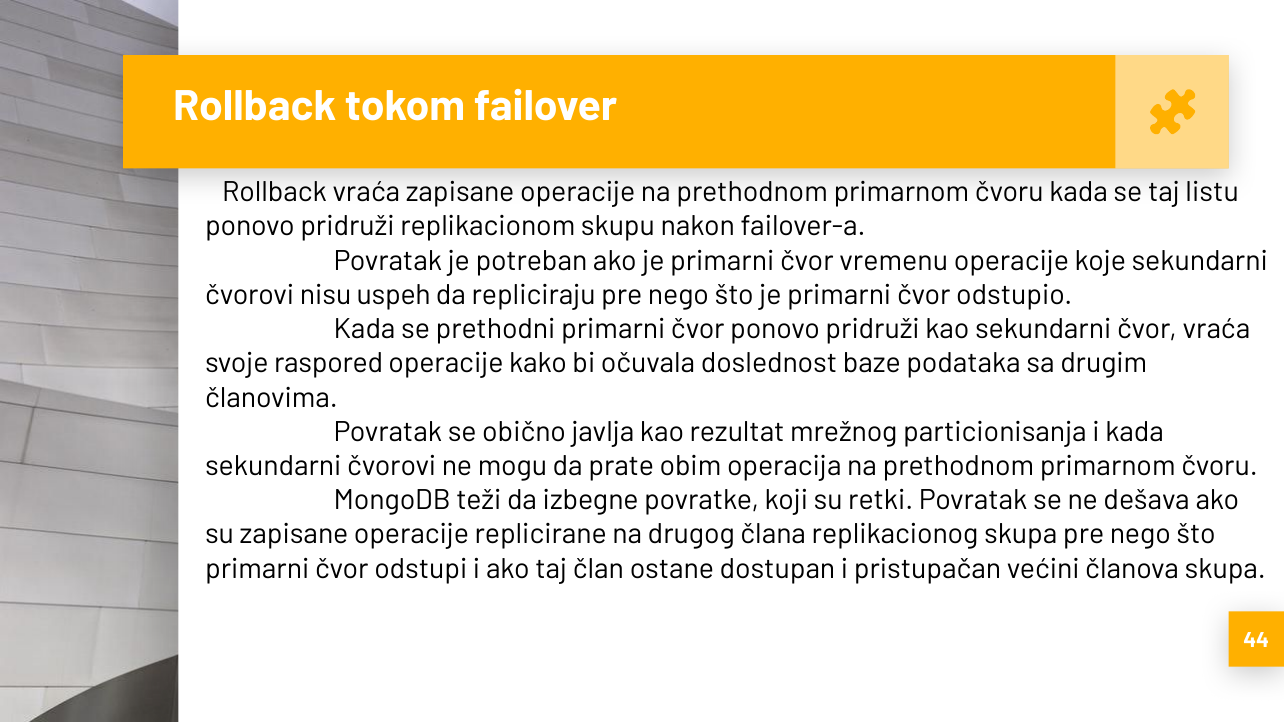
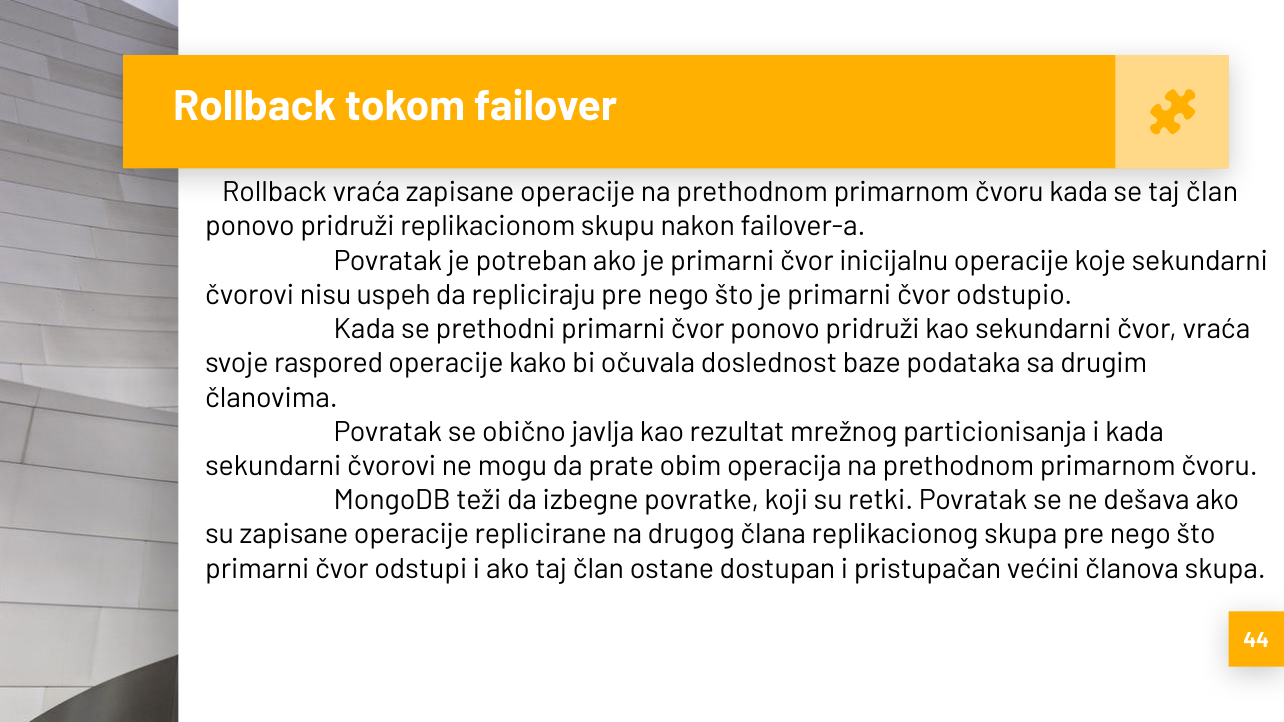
se taj listu: listu -> član
vremenu: vremenu -> inicijalnu
